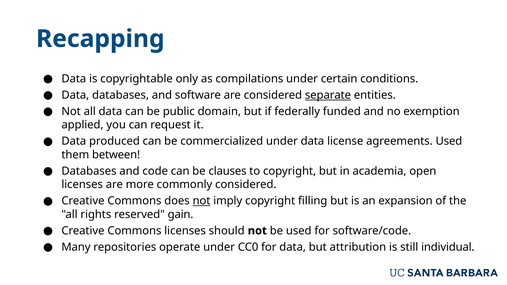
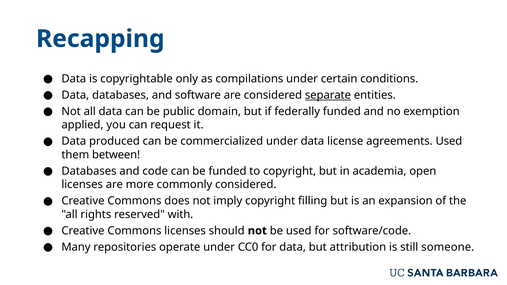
be clauses: clauses -> funded
not at (202, 201) underline: present -> none
gain: gain -> with
individual: individual -> someone
